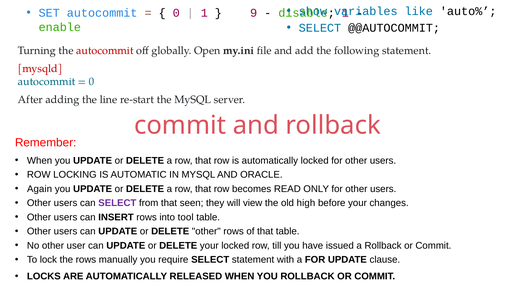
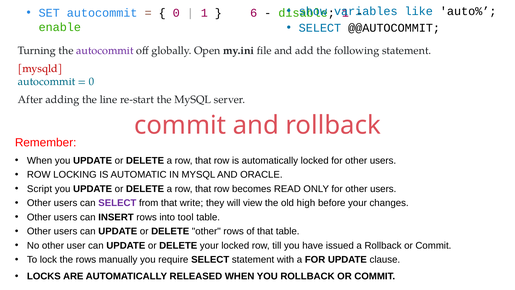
9: 9 -> 6
autocommit at (105, 51) colour: red -> purple
Again: Again -> Script
seen: seen -> write
